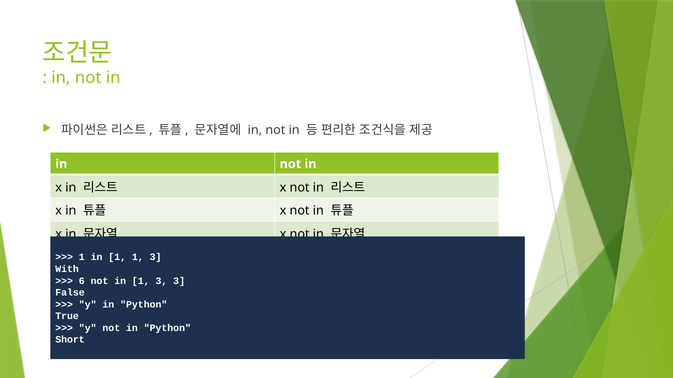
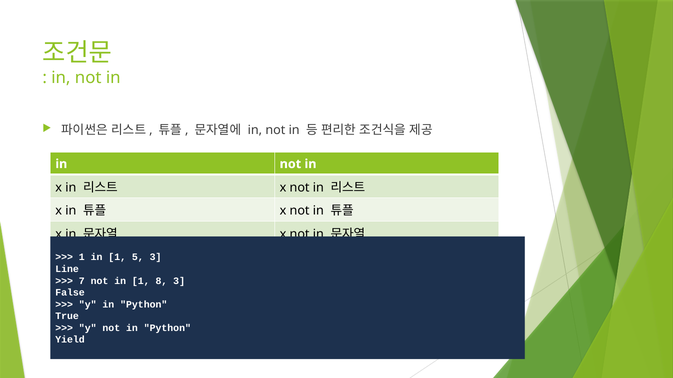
1 1: 1 -> 5
With: With -> Line
6: 6 -> 7
in 1 3: 3 -> 8
Short: Short -> Yield
